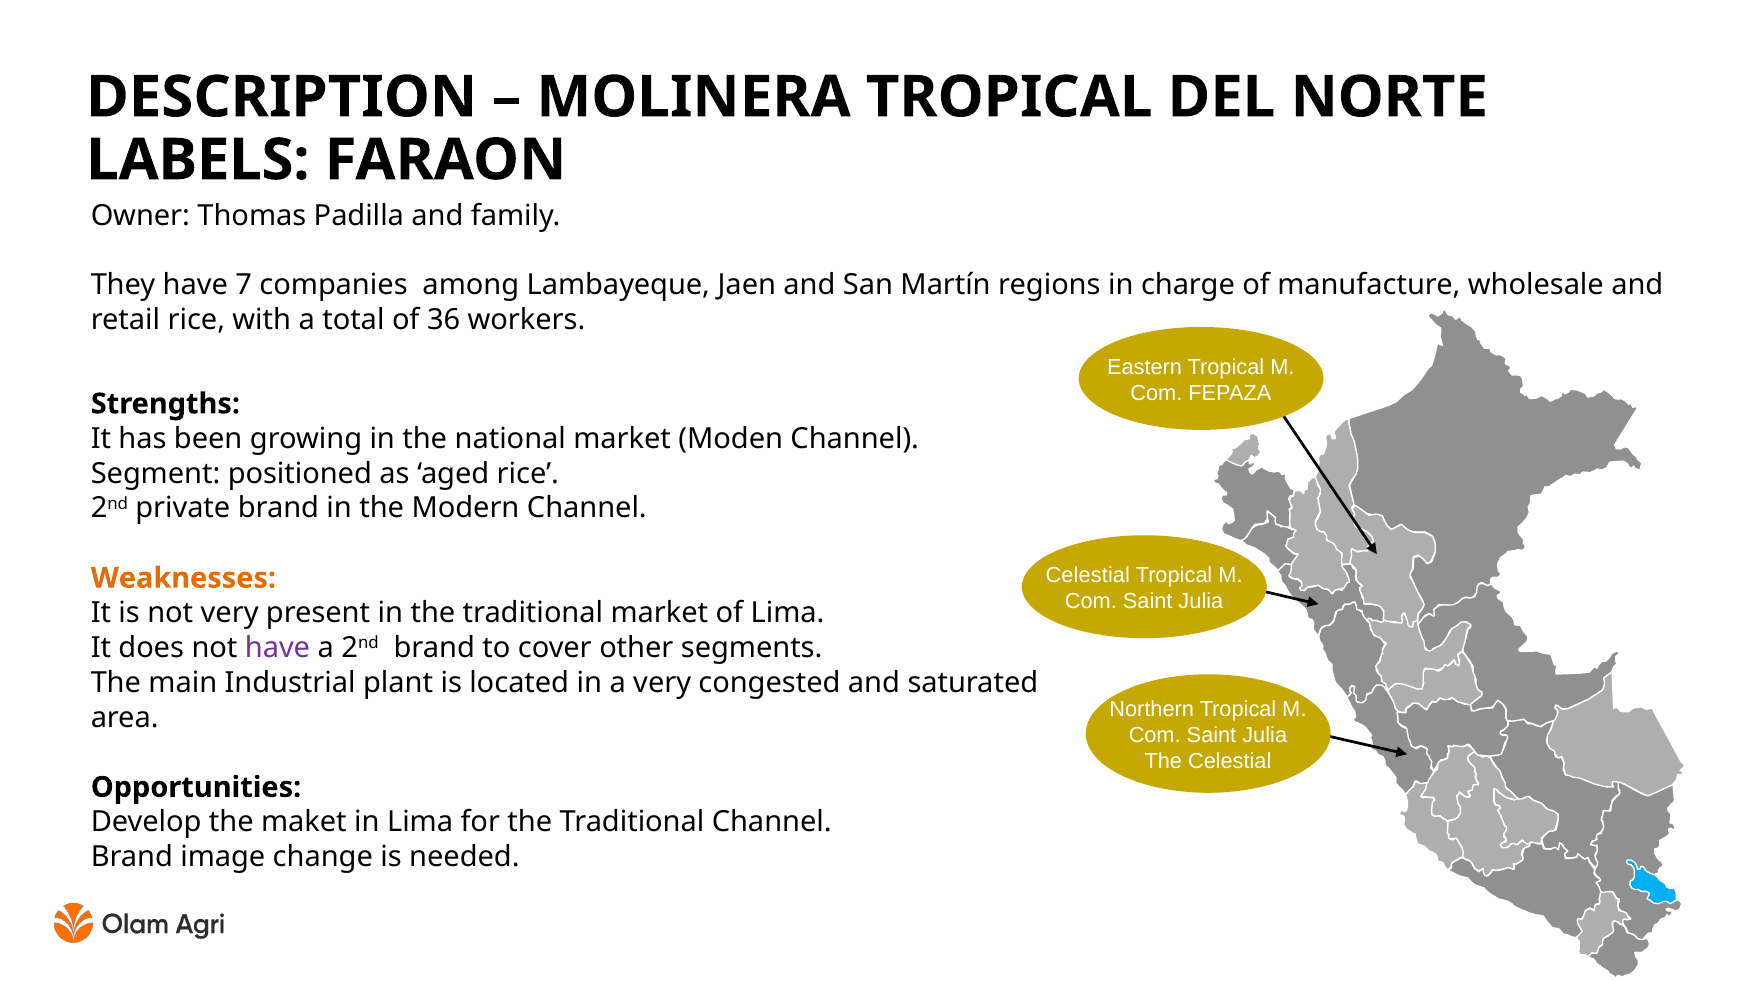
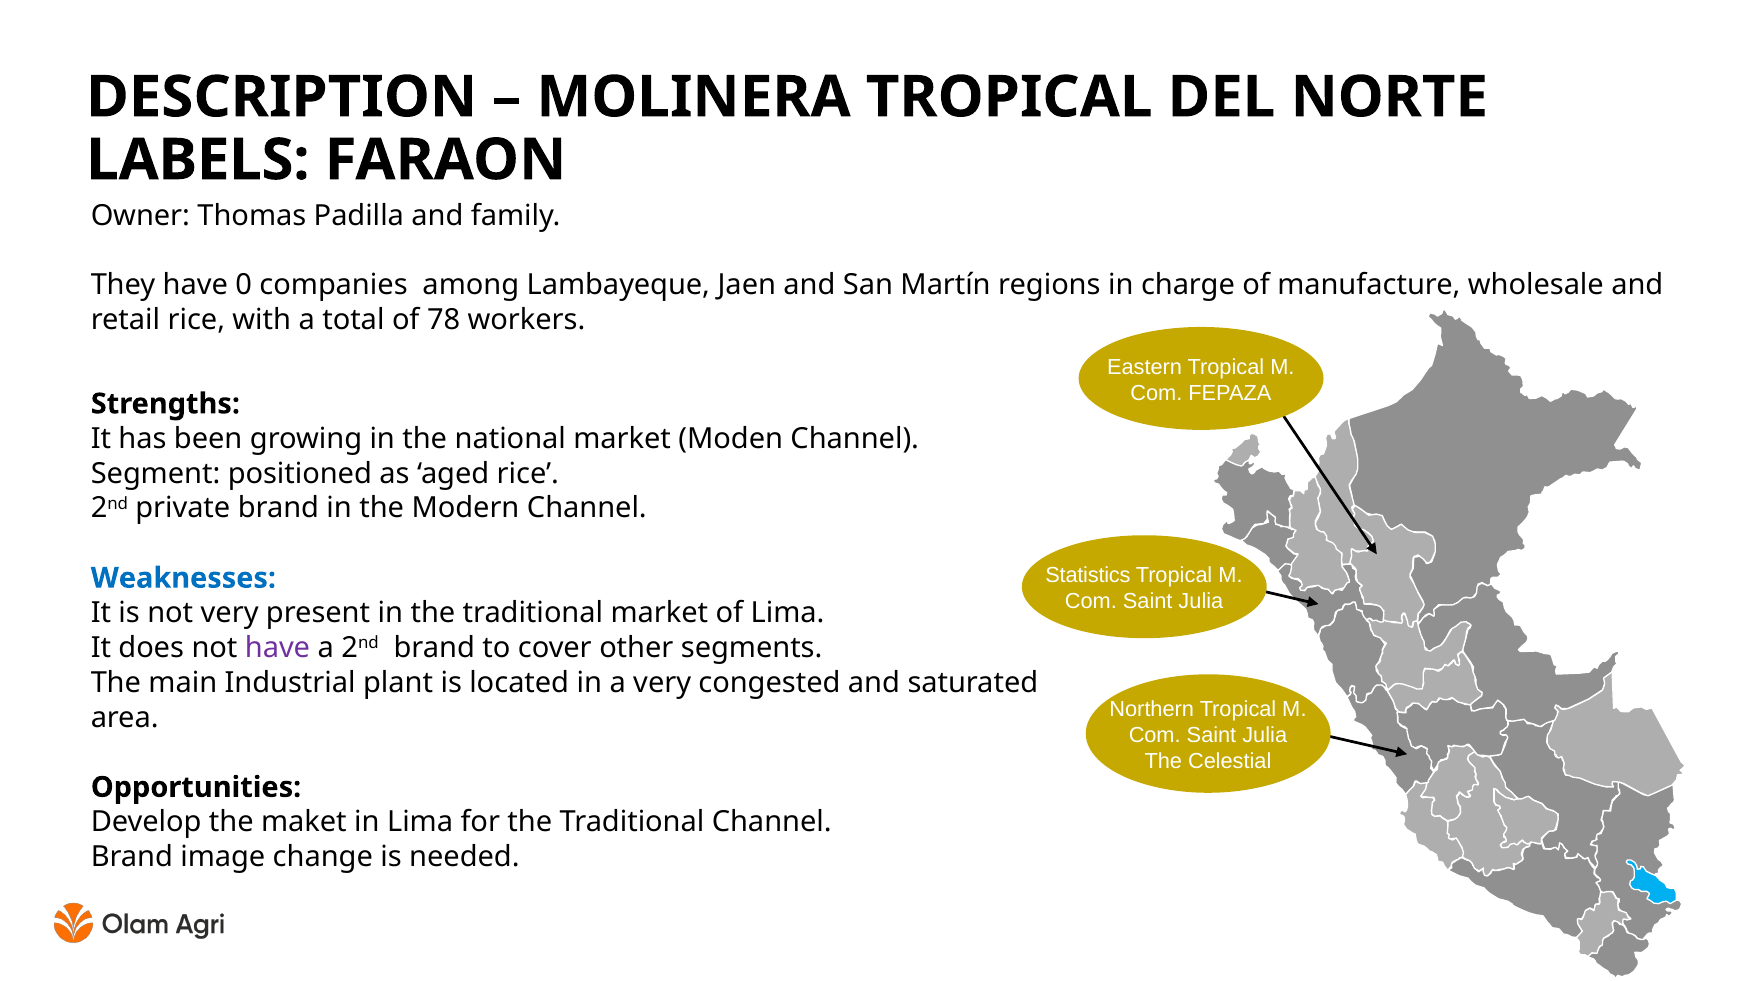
7: 7 -> 0
36: 36 -> 78
Celestial at (1088, 575): Celestial -> Statistics
Weaknesses colour: orange -> blue
